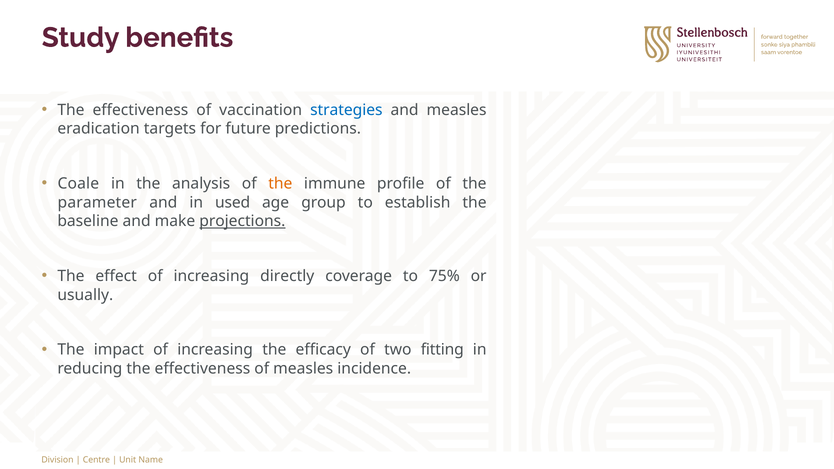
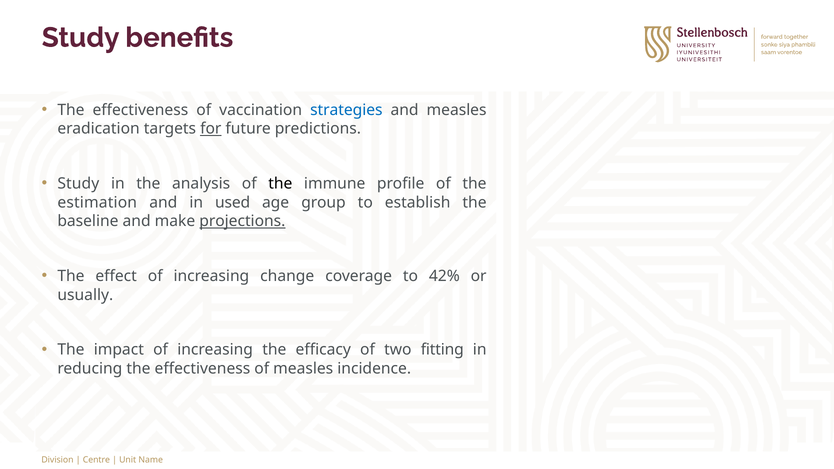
for underline: none -> present
Coale at (78, 184): Coale -> Study
the at (280, 184) colour: orange -> black
parameter: parameter -> estimation
directly: directly -> change
75%: 75% -> 42%
